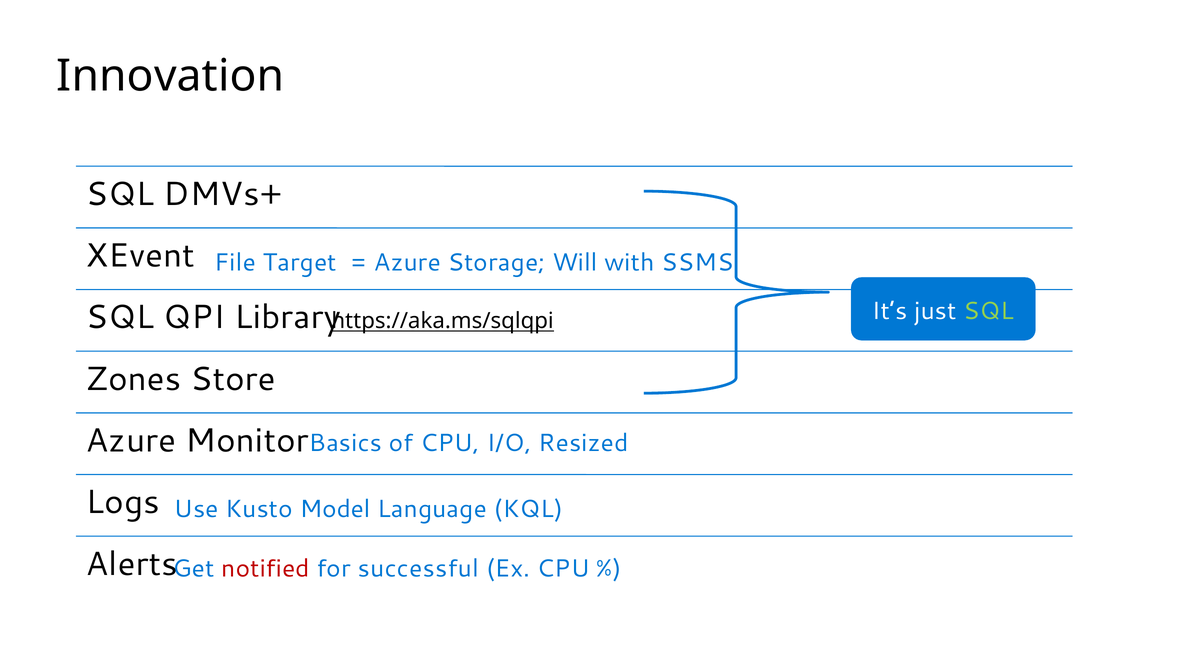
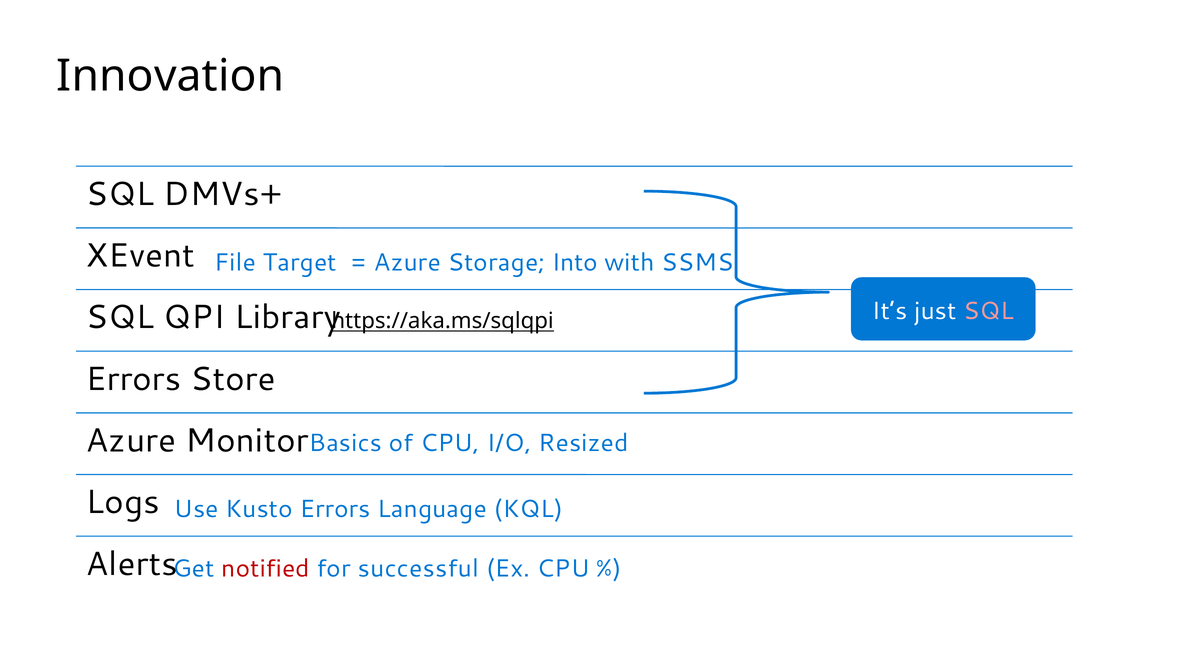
Will: Will -> Into
SQL at (989, 311) colour: light green -> pink
Zones at (134, 379): Zones -> Errors
Kusto Model: Model -> Errors
